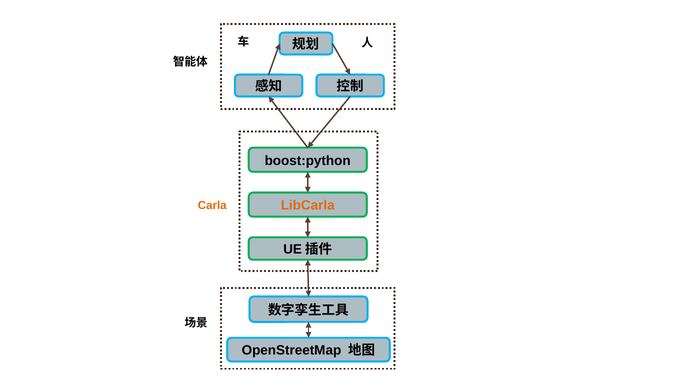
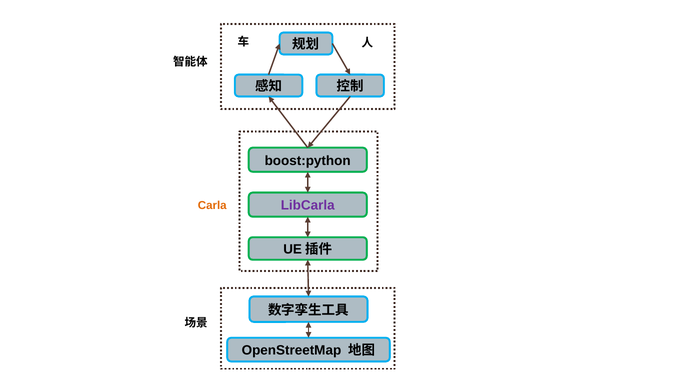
LibCarla colour: orange -> purple
